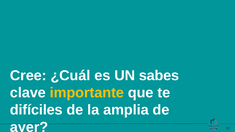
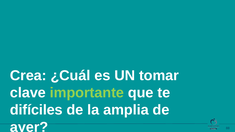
Cree: Cree -> Crea
sabes: sabes -> tomar
importante colour: yellow -> light green
